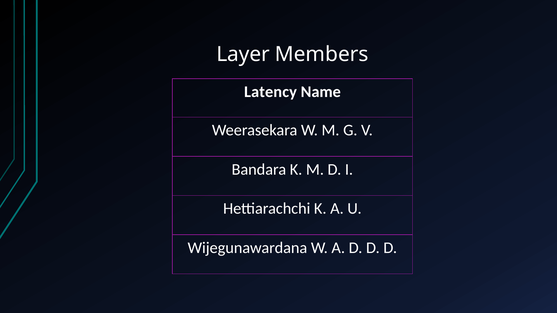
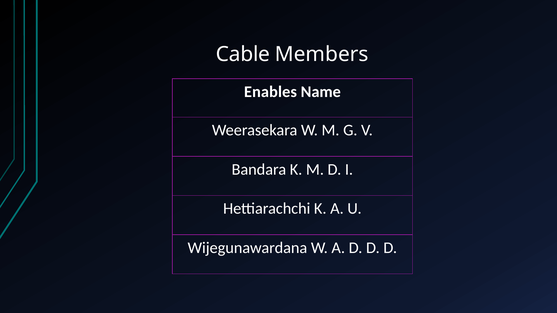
Layer: Layer -> Cable
Latency: Latency -> Enables
